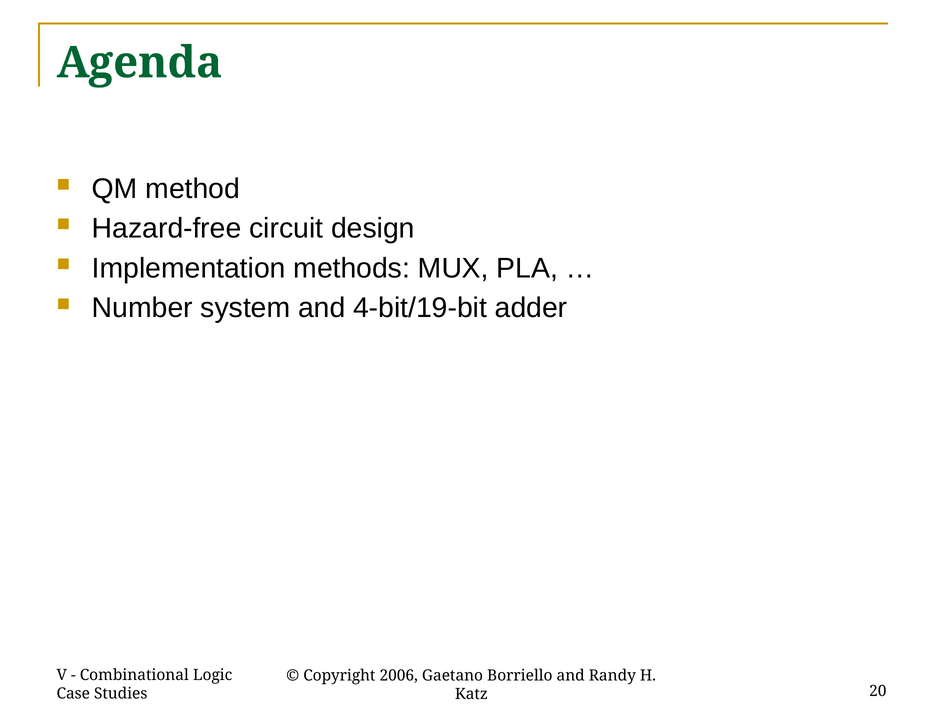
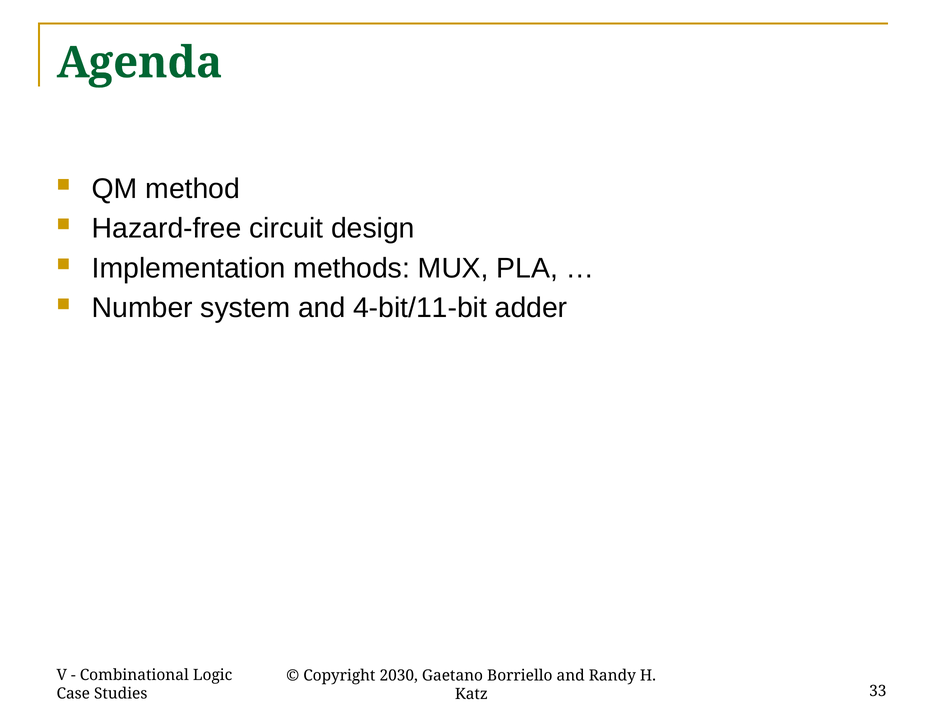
4-bit/19-bit: 4-bit/19-bit -> 4-bit/11-bit
2006: 2006 -> 2030
20: 20 -> 33
